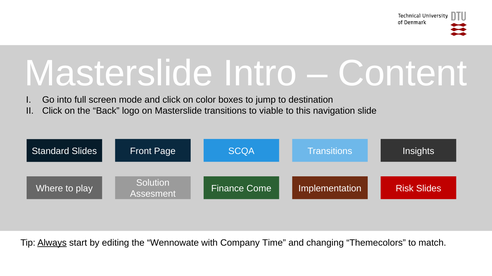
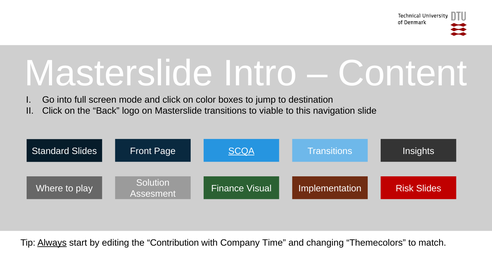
SCQA underline: none -> present
Come: Come -> Visual
Wennowate: Wennowate -> Contribution
